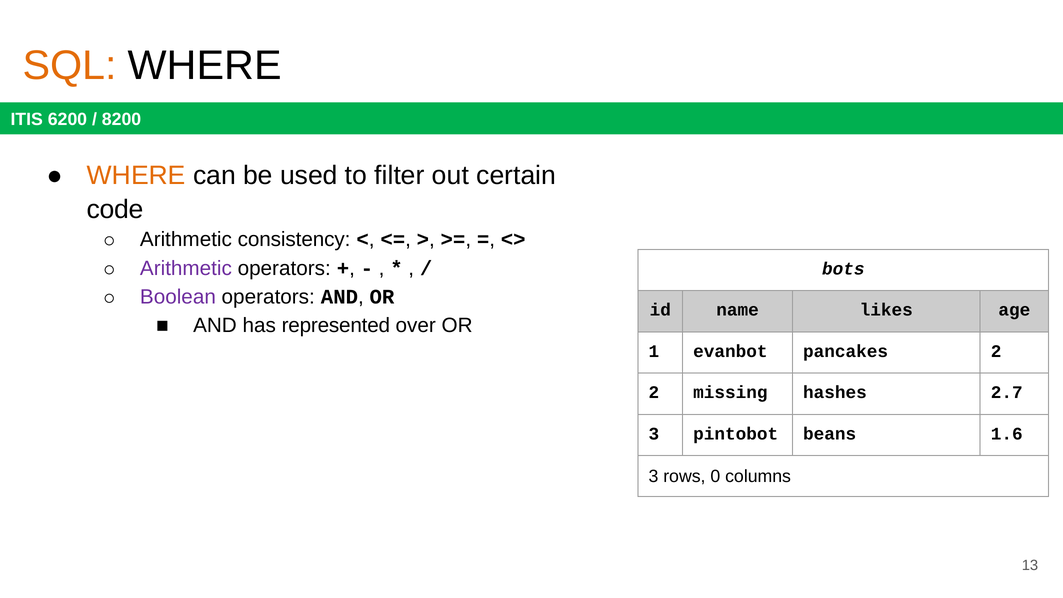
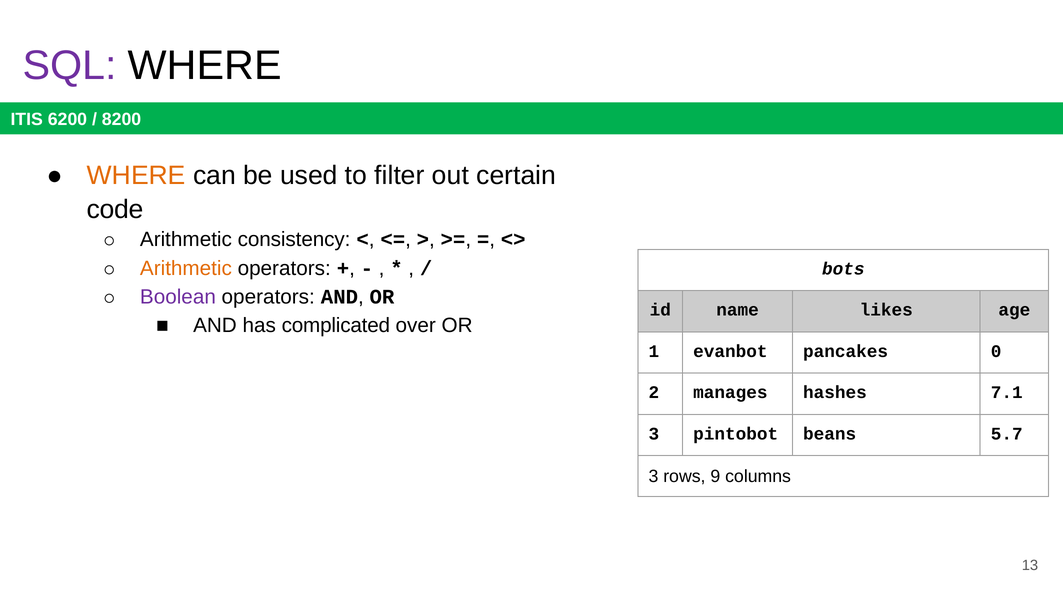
SQL colour: orange -> purple
Arithmetic at (186, 268) colour: purple -> orange
represented: represented -> complicated
pancakes 2: 2 -> 0
missing: missing -> manages
2.7: 2.7 -> 7.1
1.6: 1.6 -> 5.7
0: 0 -> 9
